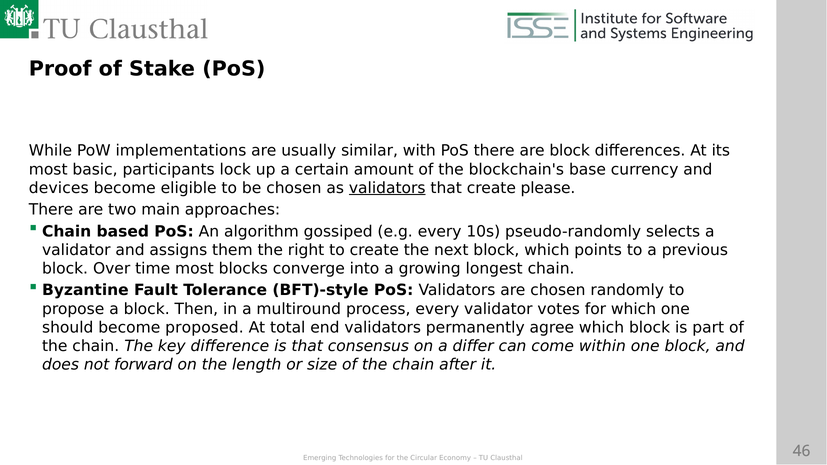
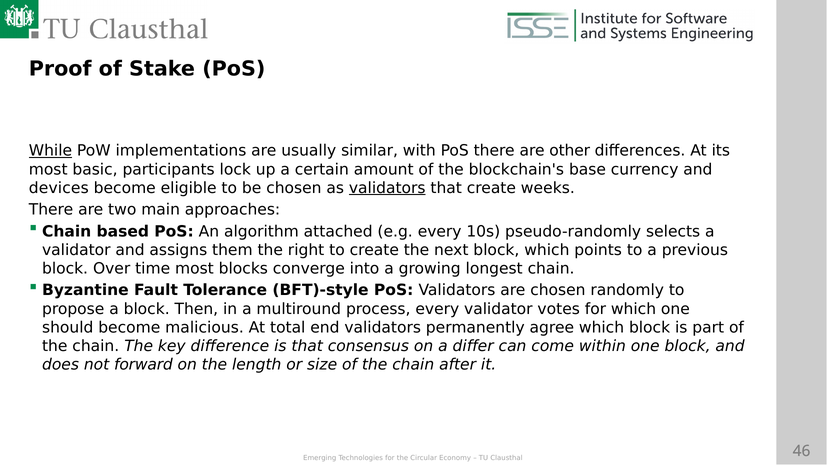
While underline: none -> present
are block: block -> other
please: please -> weeks
gossiped: gossiped -> attached
proposed: proposed -> malicious
